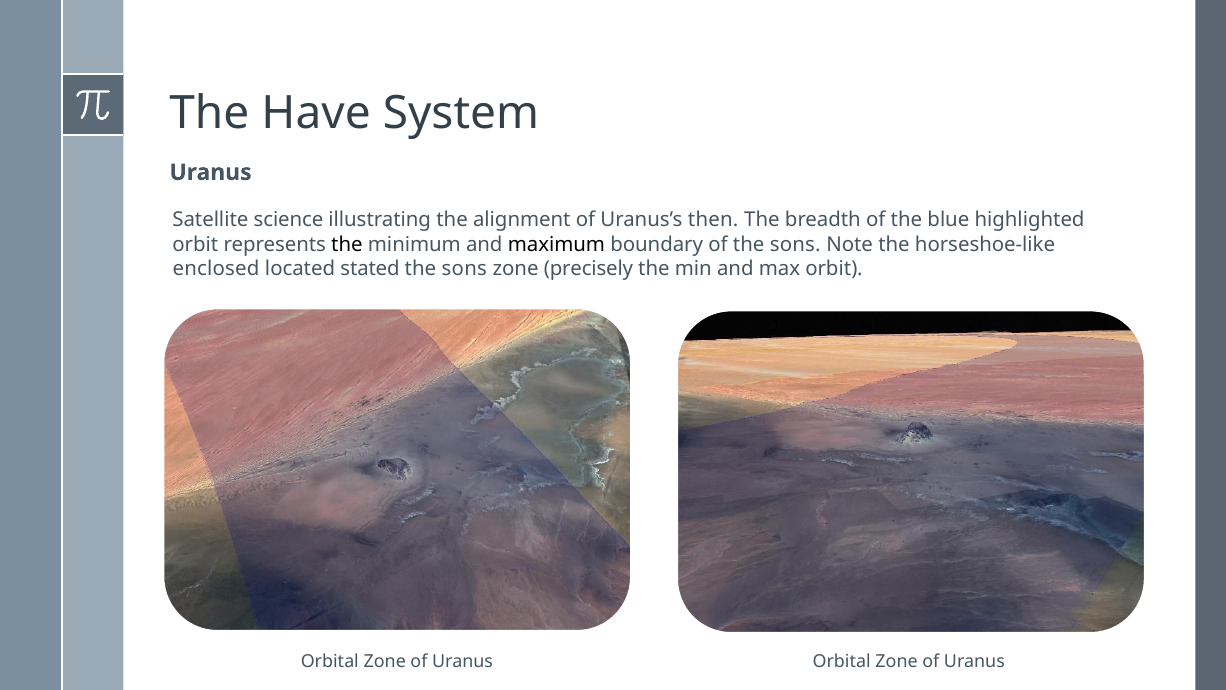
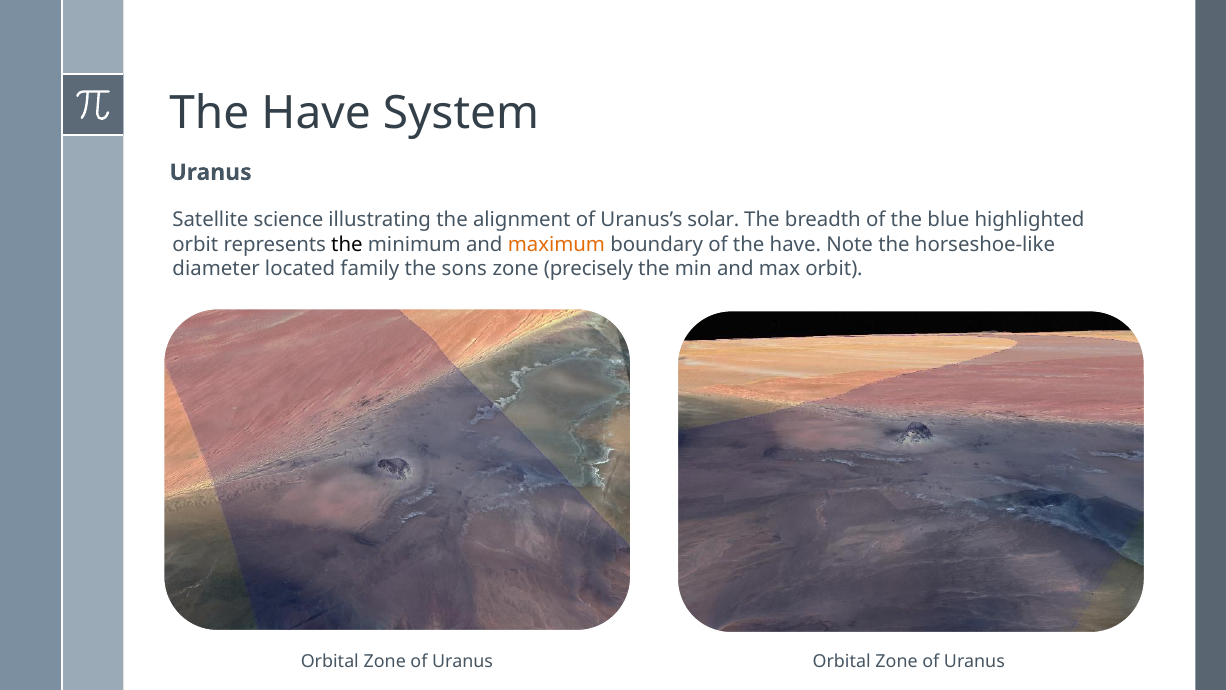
then: then -> solar
maximum colour: black -> orange
of the sons: sons -> have
enclosed: enclosed -> diameter
stated: stated -> family
